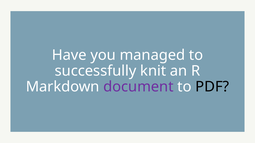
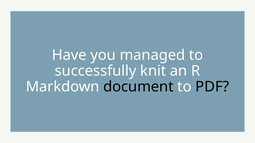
document colour: purple -> black
